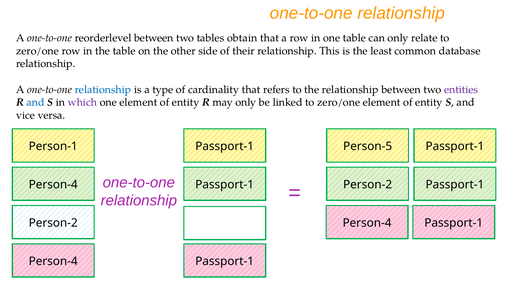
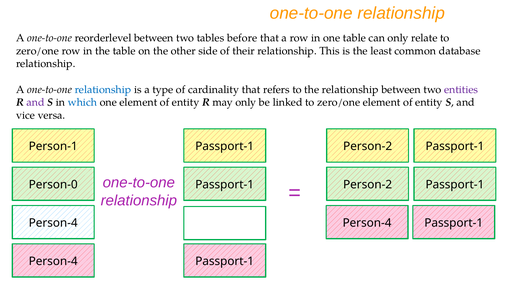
obtain: obtain -> before
and at (35, 103) colour: blue -> purple
which colour: purple -> blue
Person-1 Passport-1 Person-5: Person-5 -> Person-2
Person-4 at (53, 185): Person-4 -> Person-0
Person-2 at (53, 223): Person-2 -> Person-4
